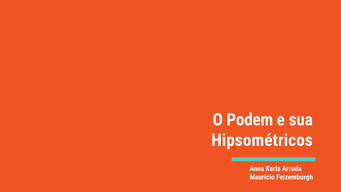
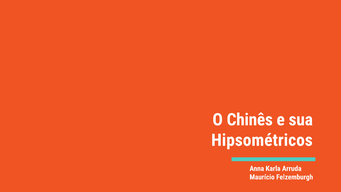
Podem: Podem -> Chinês
